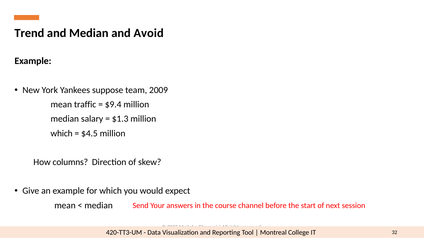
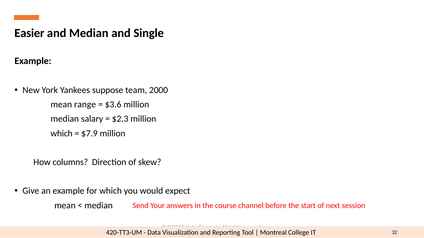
Trend: Trend -> Easier
Avoid: Avoid -> Single
2009: 2009 -> 2000
traffic: traffic -> range
$9.4: $9.4 -> $3.6
$1.3: $1.3 -> $2.3
$4.5: $4.5 -> $7.9
